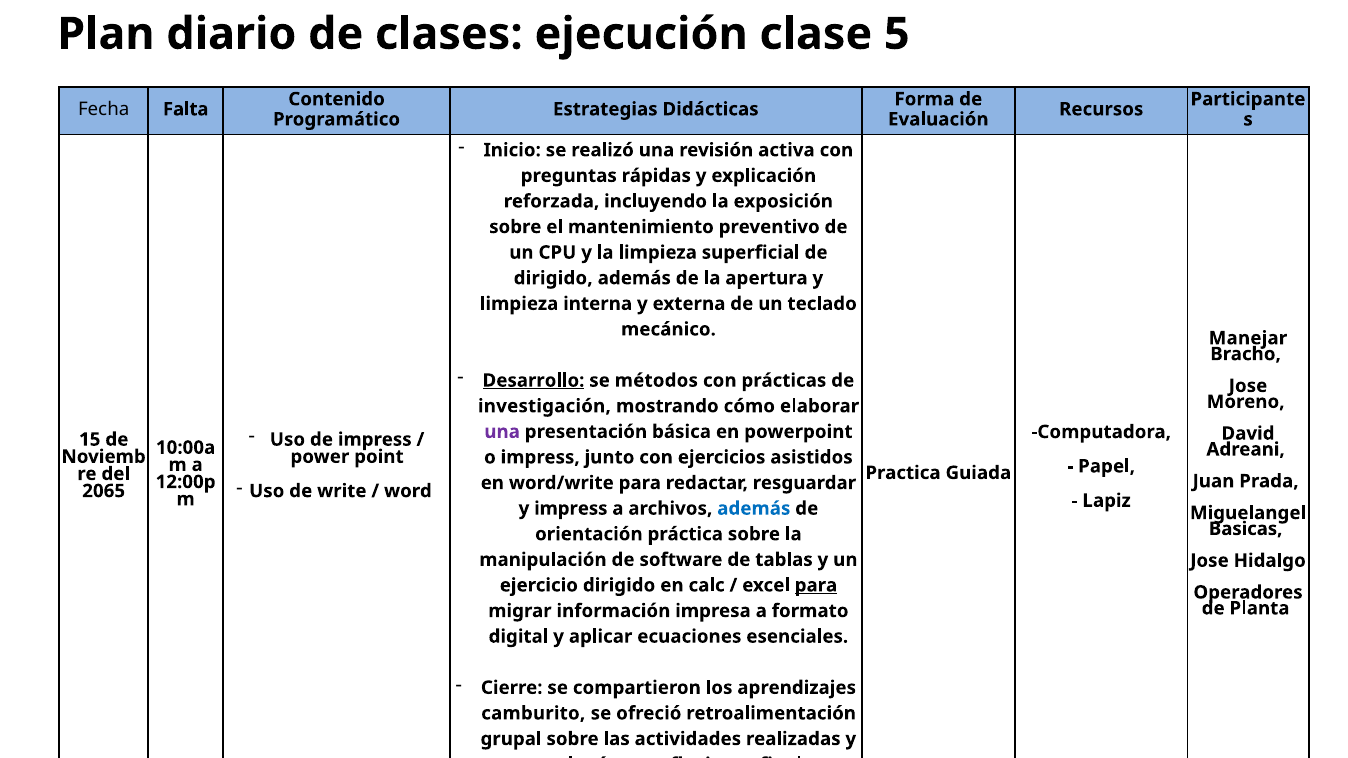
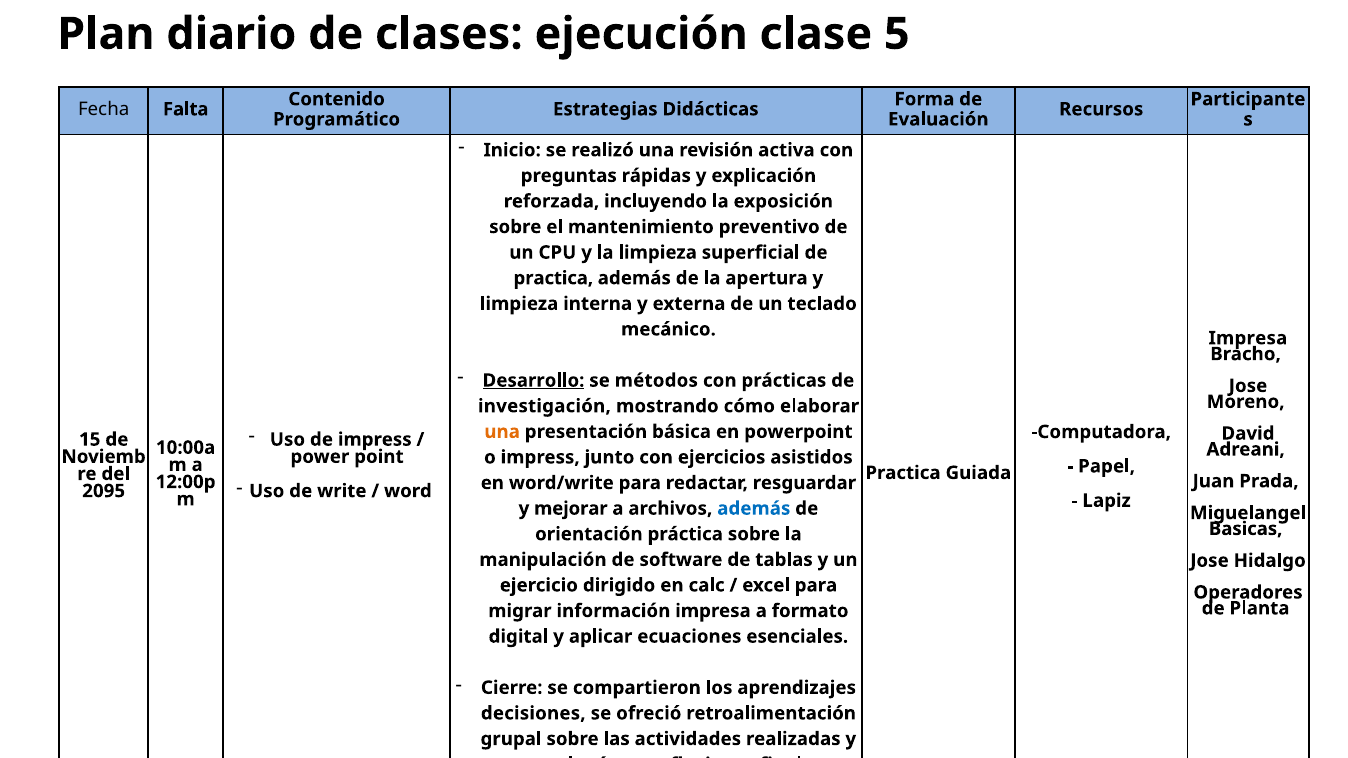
dirigido at (553, 278): dirigido -> practica
Manejar at (1248, 338): Manejar -> Impresa
una at (502, 432) colour: purple -> orange
2065: 2065 -> 2095
y impress: impress -> mejorar
para at (816, 585) underline: present -> none
camburito: camburito -> decisiones
